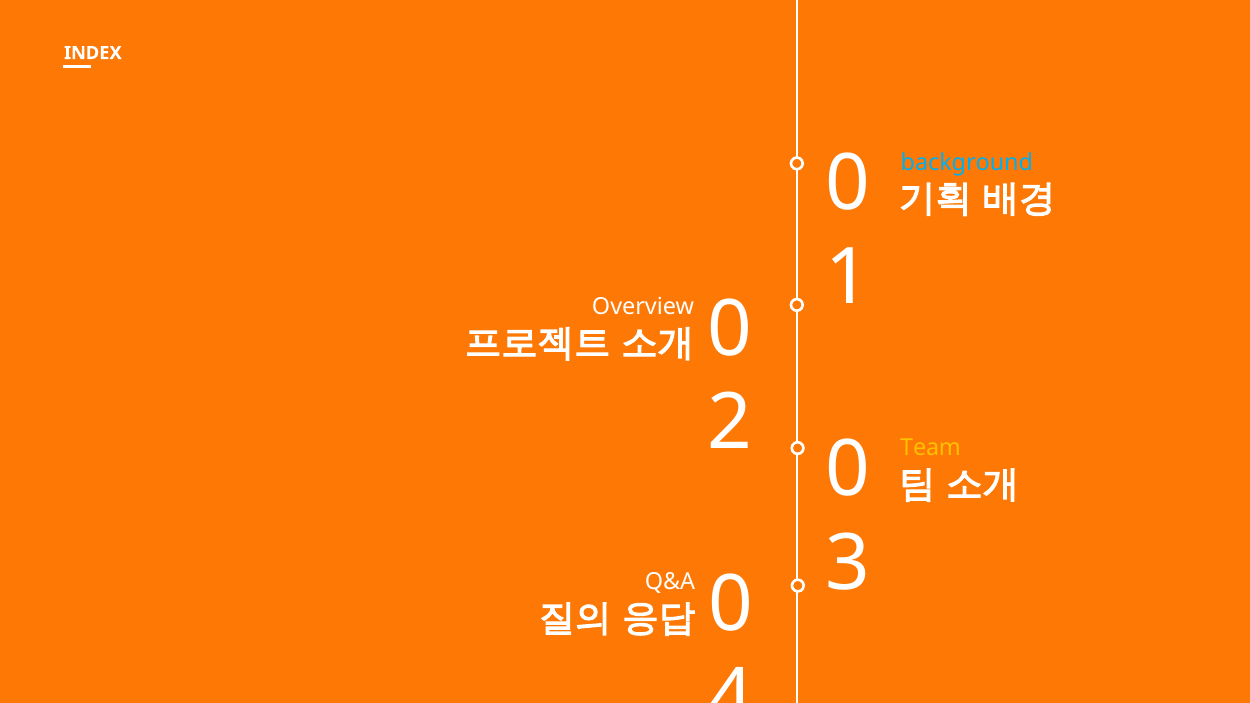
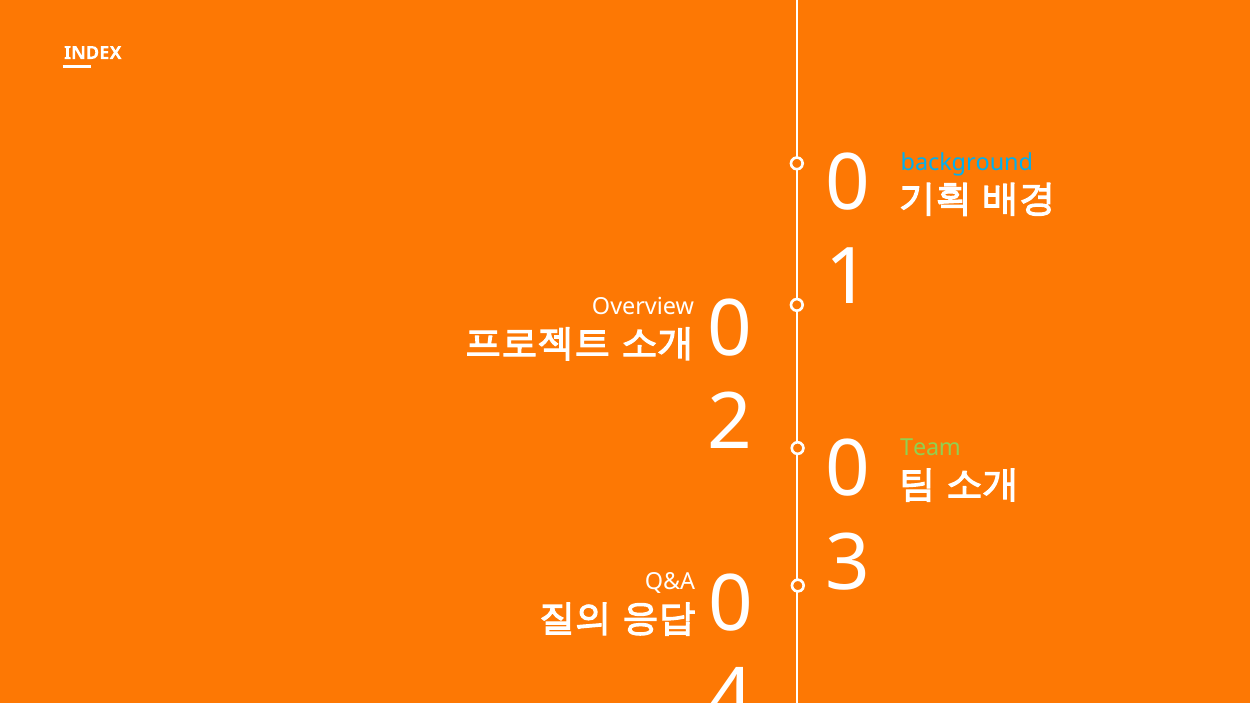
Team colour: yellow -> light green
